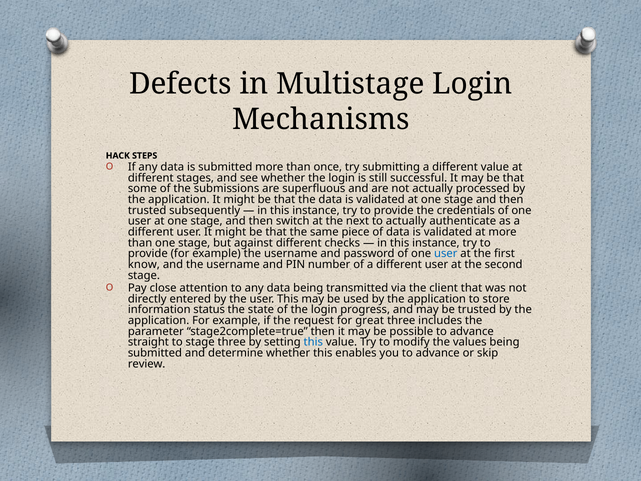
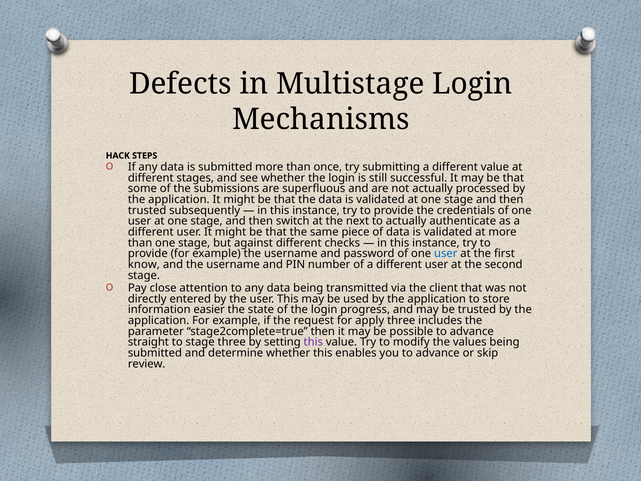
status: status -> easier
great: great -> apply
this at (313, 342) colour: blue -> purple
